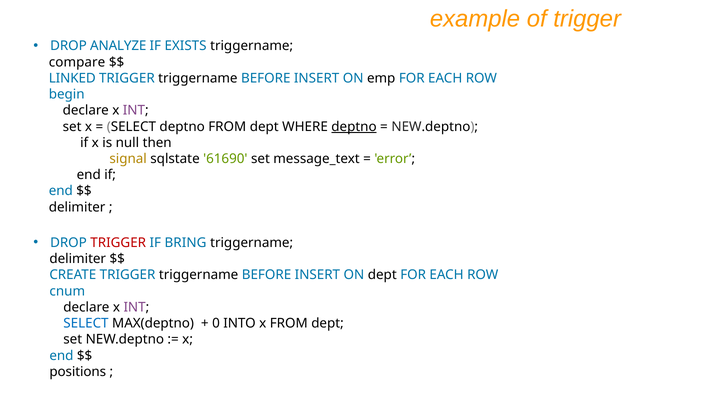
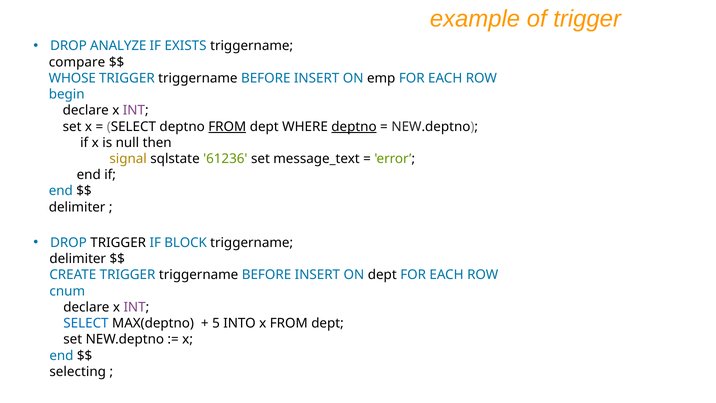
LINKED: LINKED -> WHOSE
FROM at (227, 126) underline: none -> present
61690: 61690 -> 61236
TRIGGER at (118, 243) colour: red -> black
BRING: BRING -> BLOCK
0: 0 -> 5
positions: positions -> selecting
